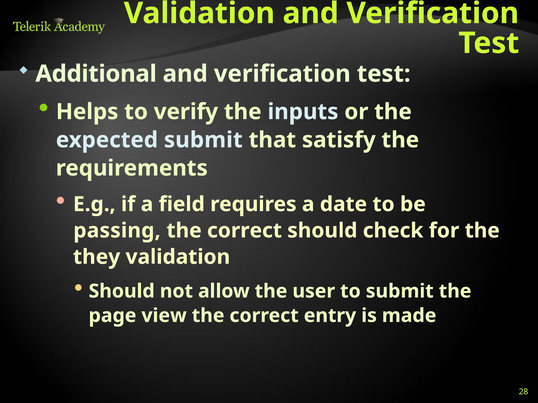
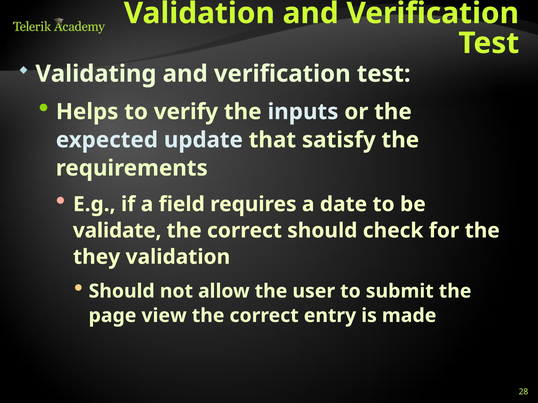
Additional: Additional -> Validating
expected submit: submit -> update
passing: passing -> validate
